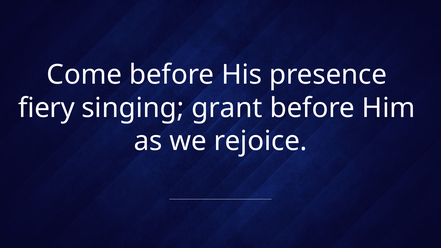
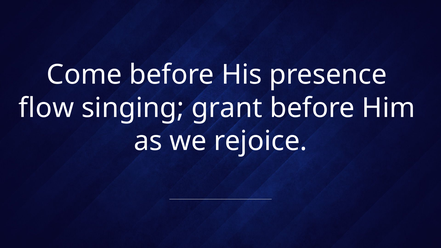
fiery: fiery -> flow
